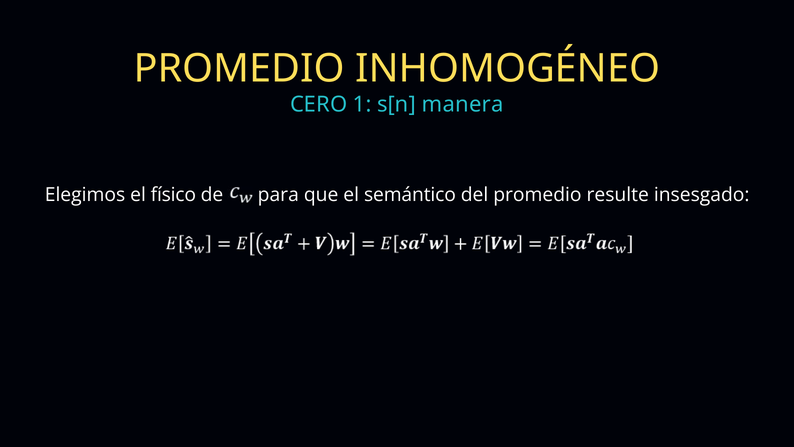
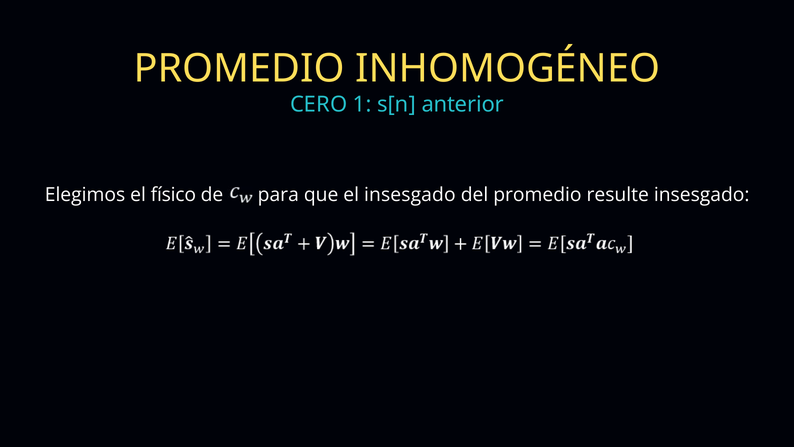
manera: manera -> anterior
el semántico: semántico -> insesgado
